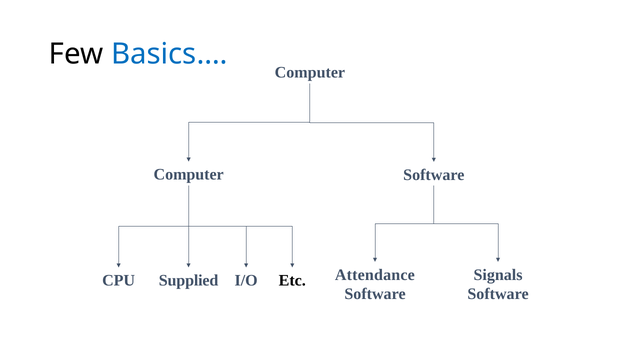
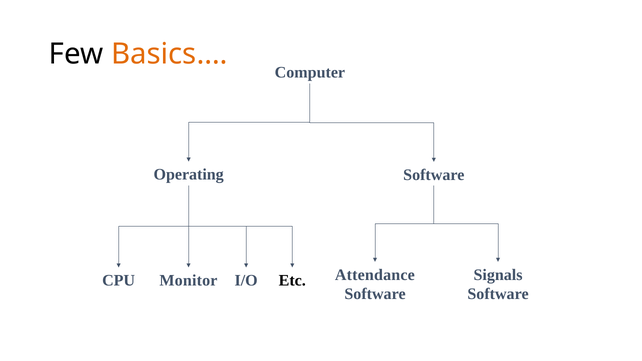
Basics… colour: blue -> orange
Computer at (189, 175): Computer -> Operating
Supplied: Supplied -> Monitor
